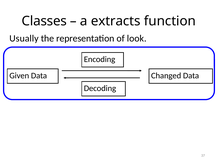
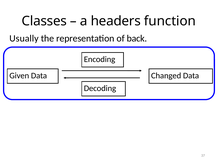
extracts: extracts -> headers
look: look -> back
